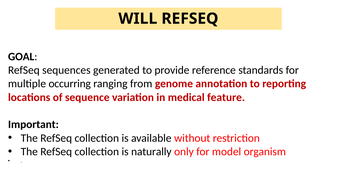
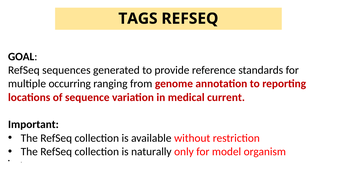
WILL: WILL -> TAGS
feature: feature -> current
